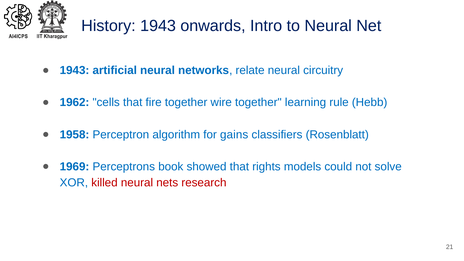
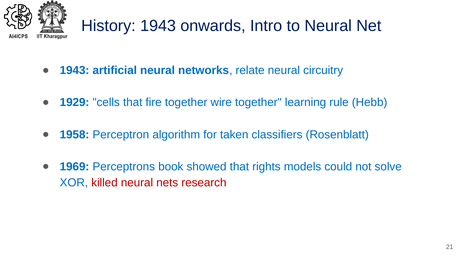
1962: 1962 -> 1929
gains: gains -> taken
